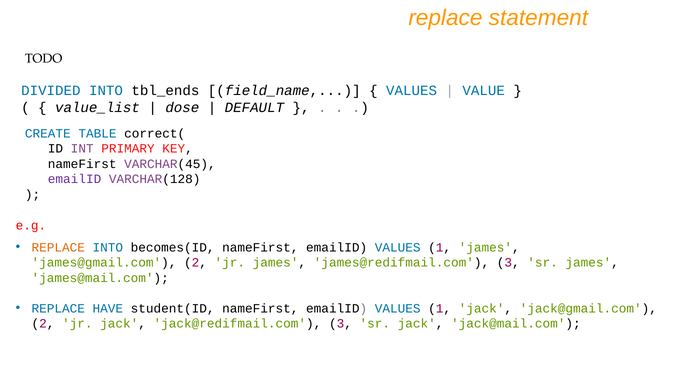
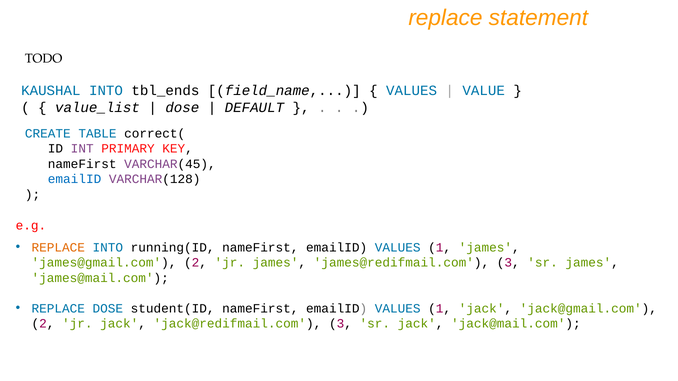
DIVIDED: DIVIDED -> KAUSHAL
emailID at (75, 179) colour: purple -> blue
becomes(ID: becomes(ID -> running(ID
REPLACE HAVE: HAVE -> DOSE
